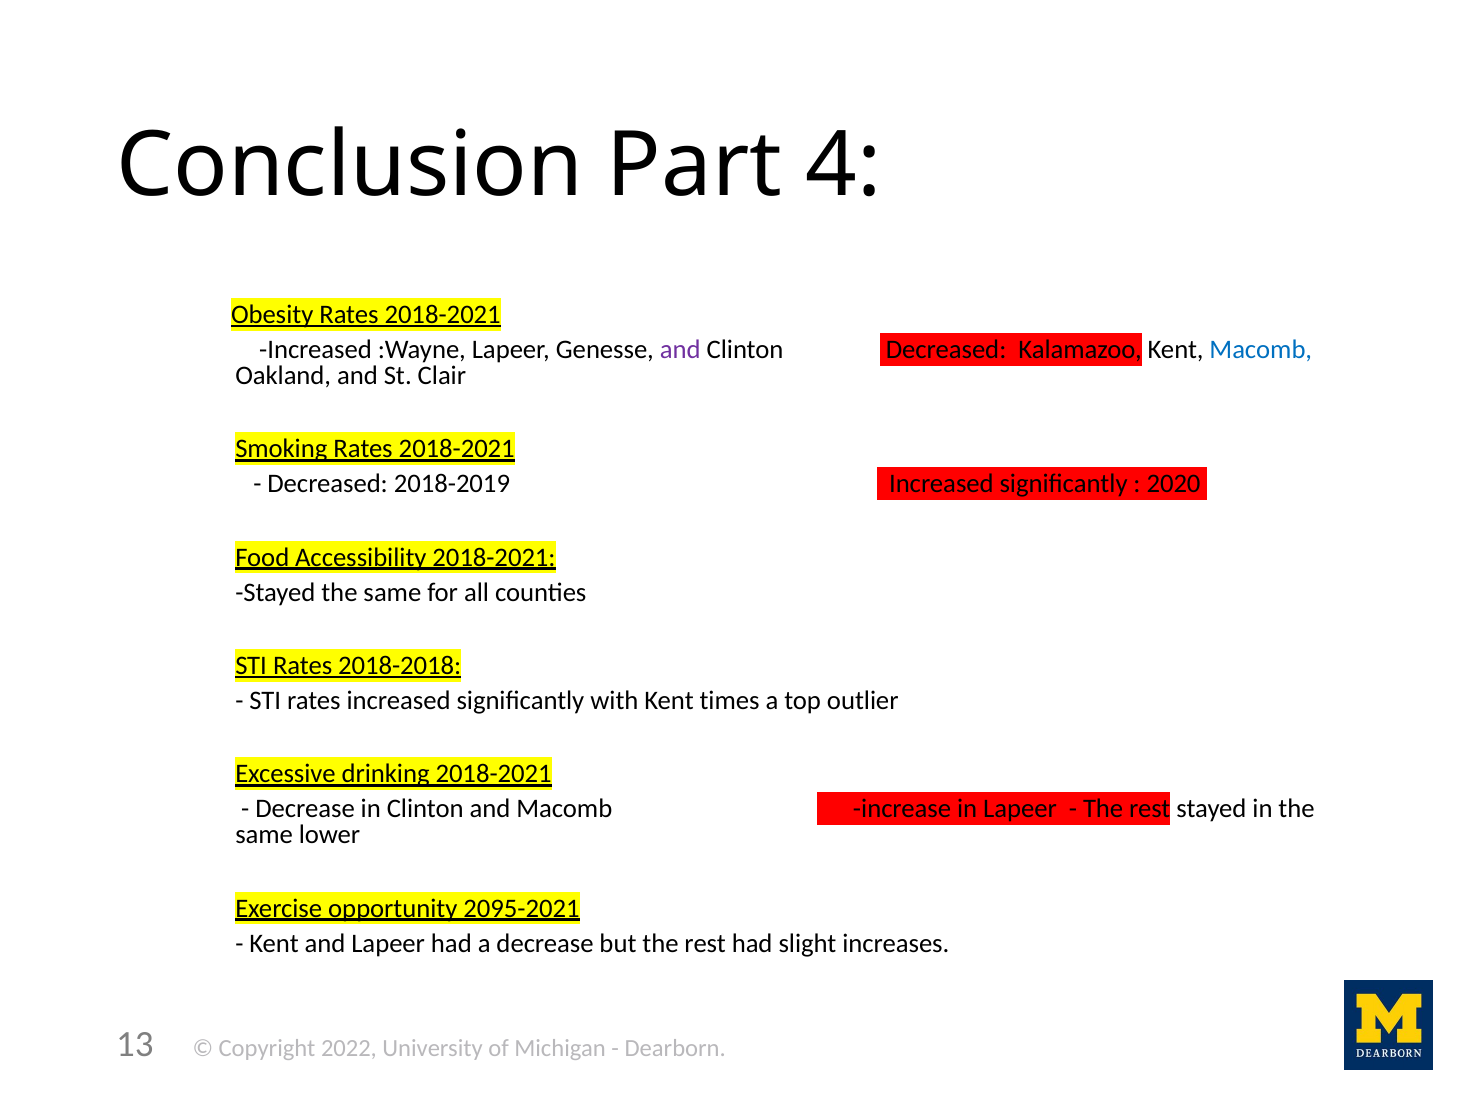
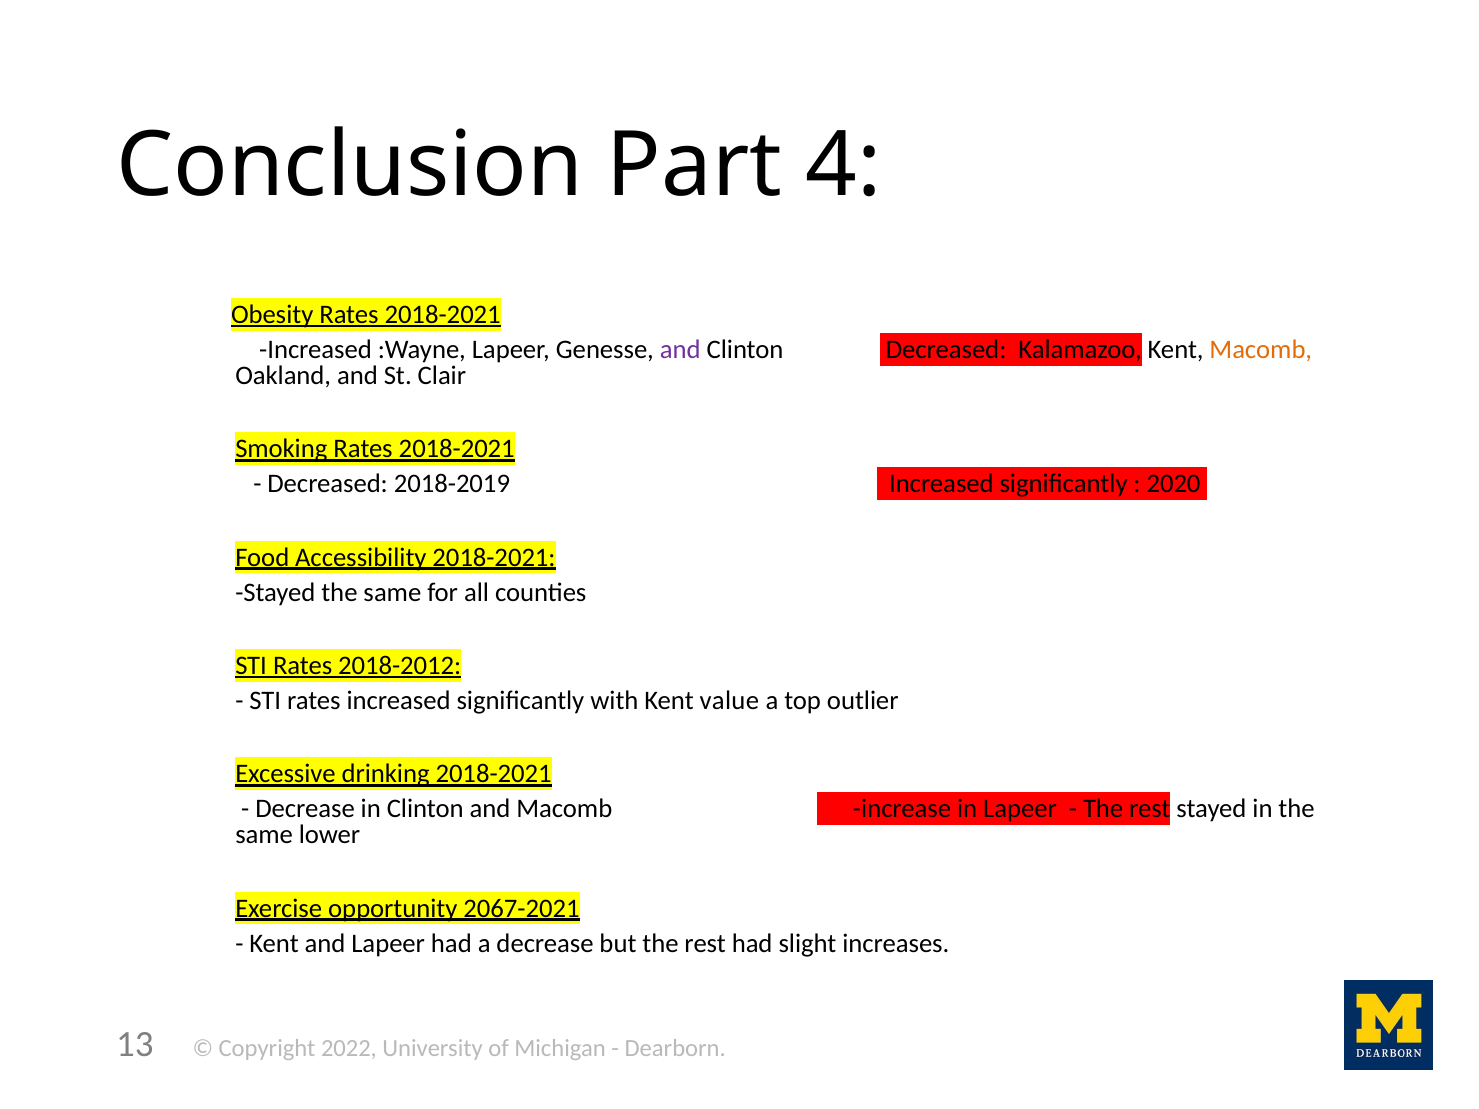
Macomb at (1261, 350) colour: blue -> orange
2018-2018: 2018-2018 -> 2018-2012
times: times -> value
2095-2021: 2095-2021 -> 2067-2021
